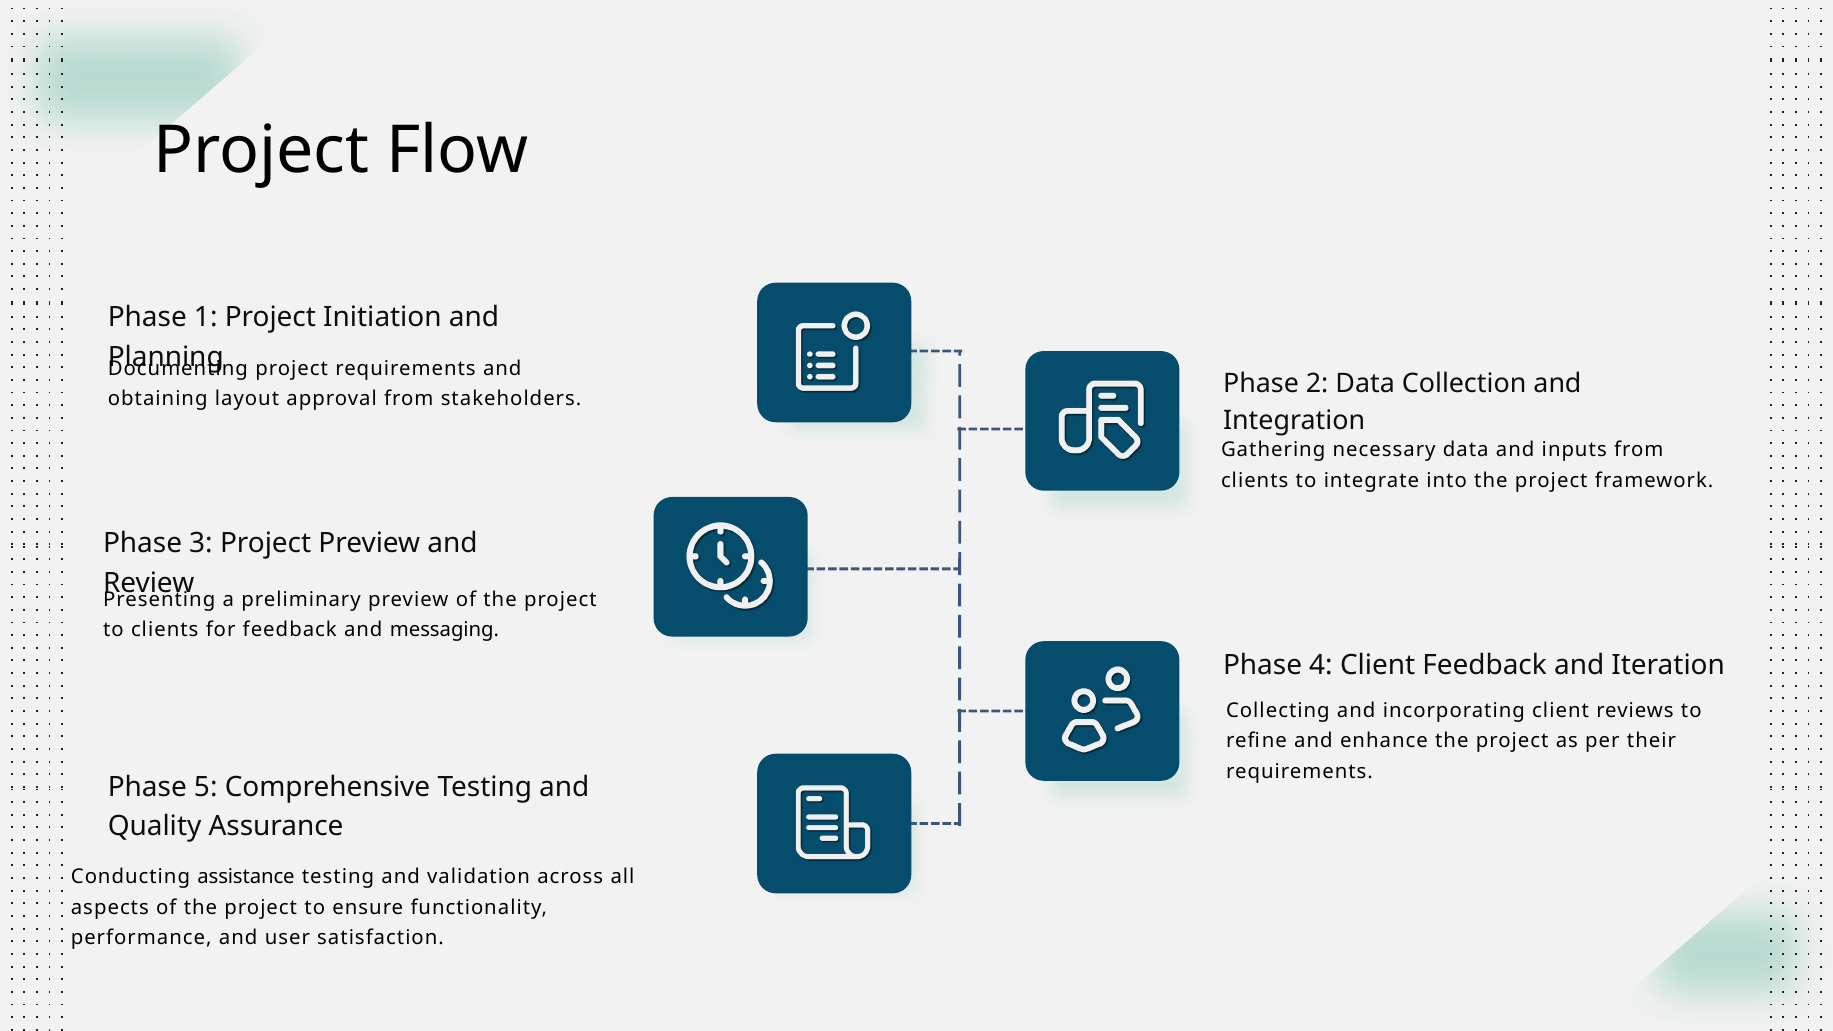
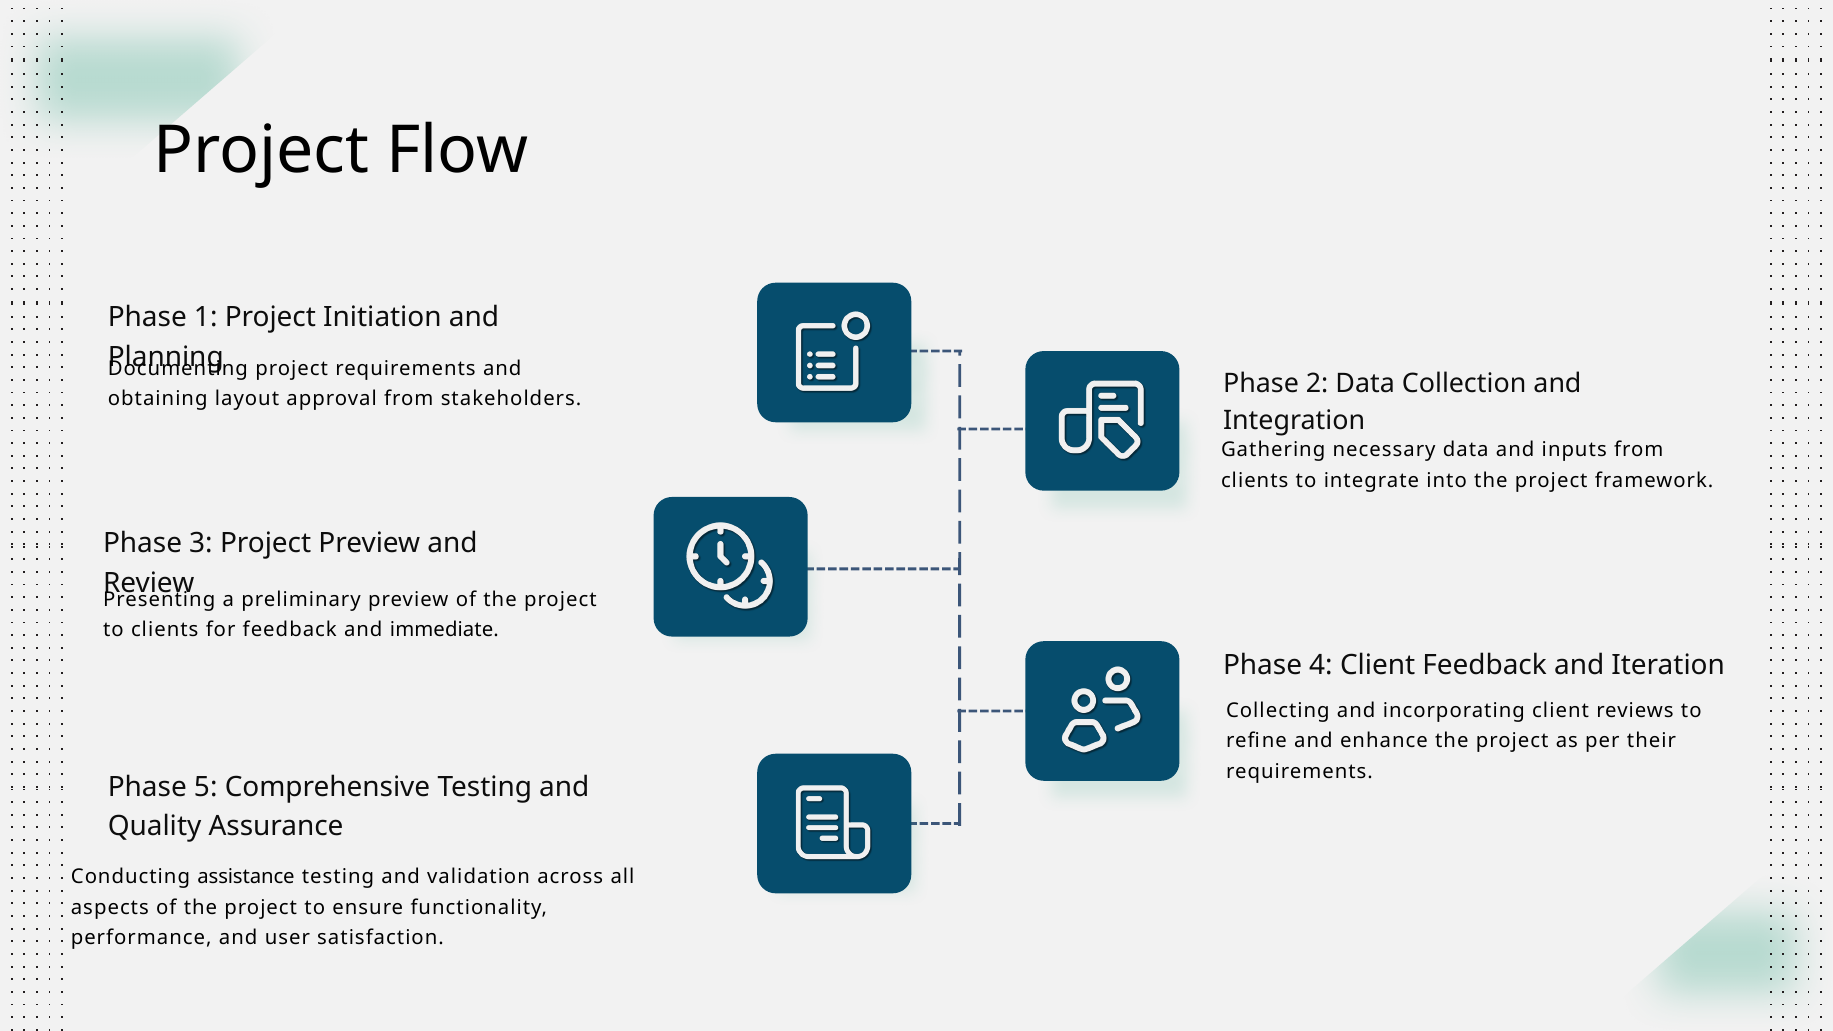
messaging: messaging -> immediate
